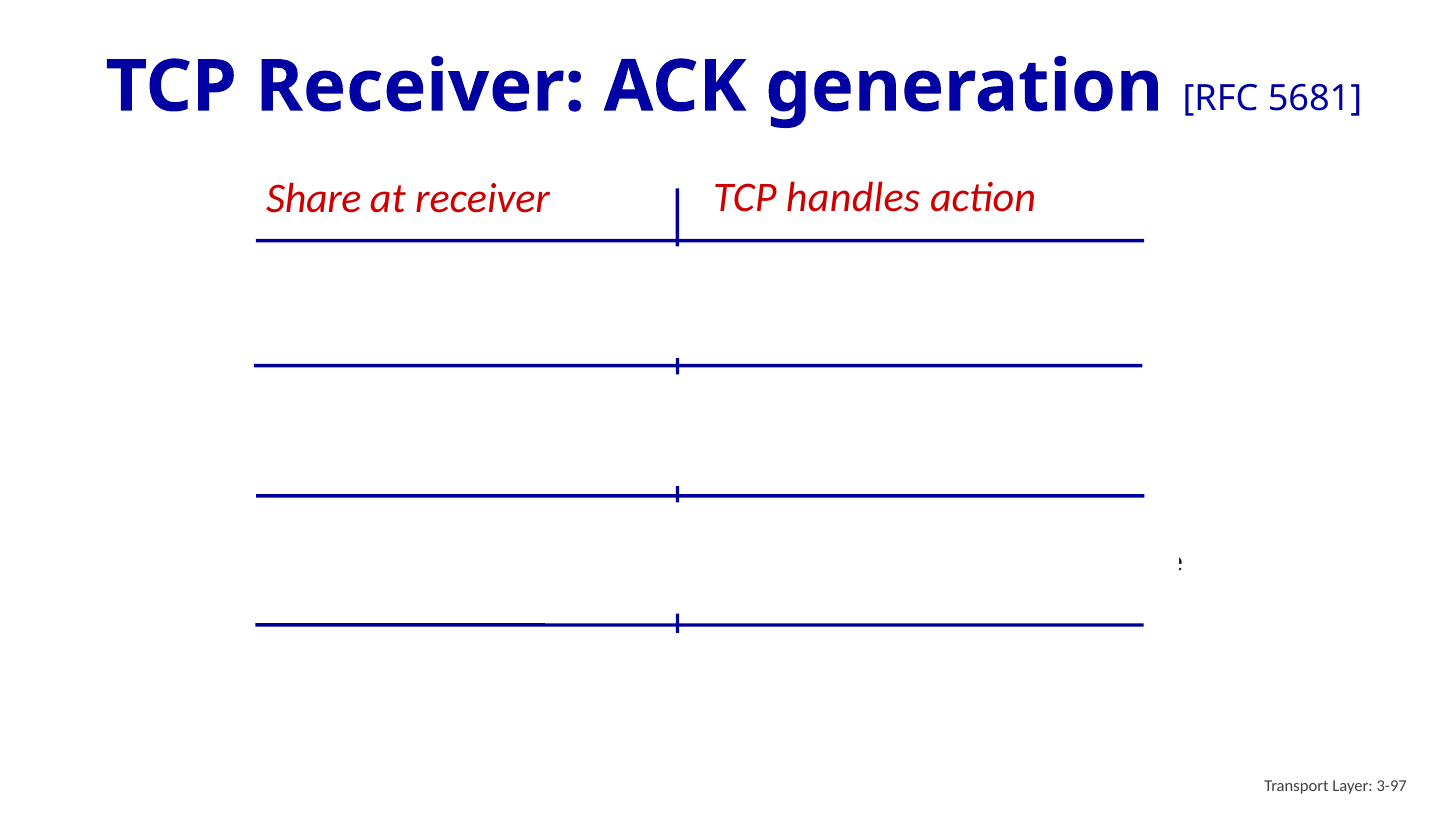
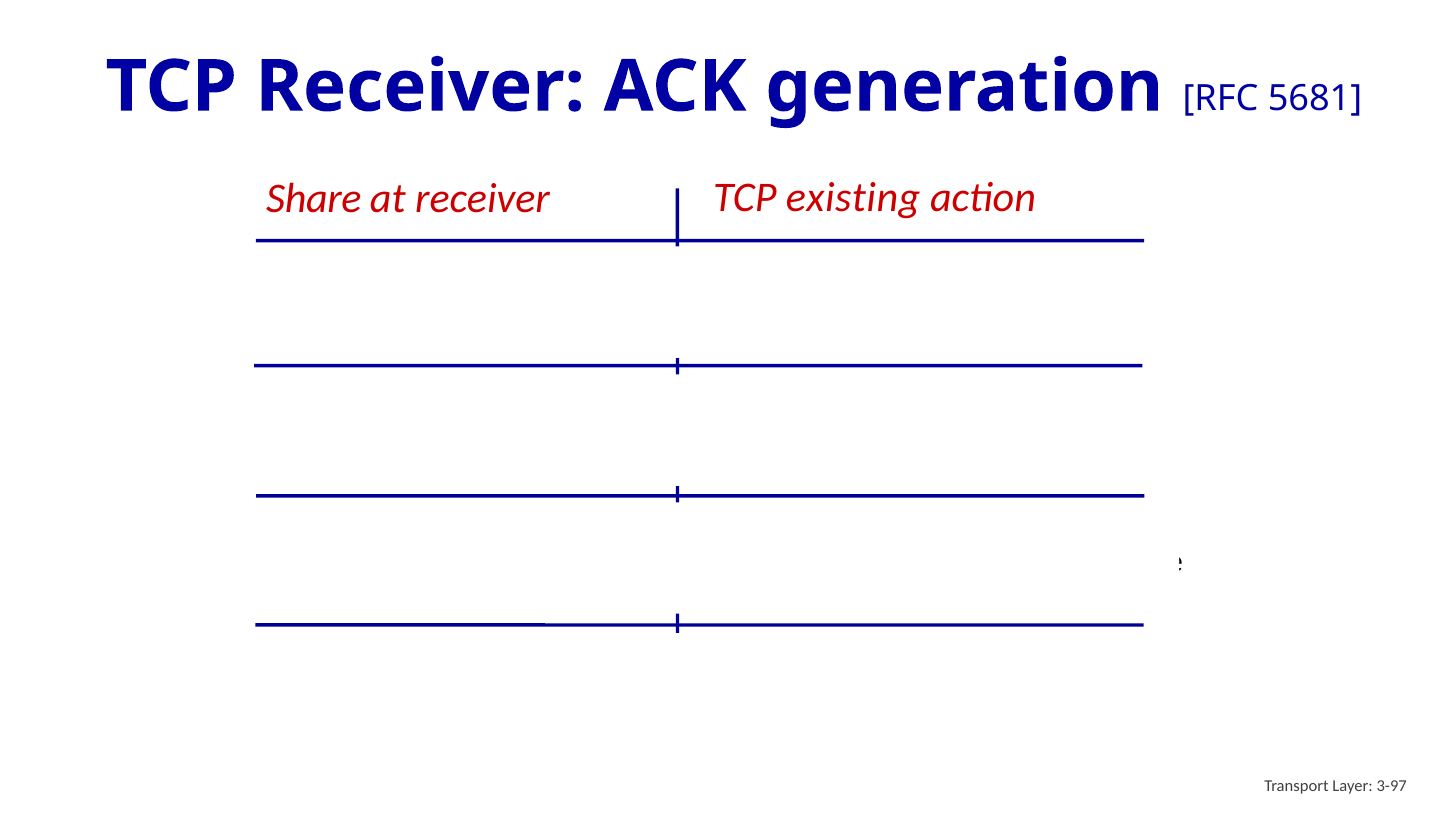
handles: handles -> existing
